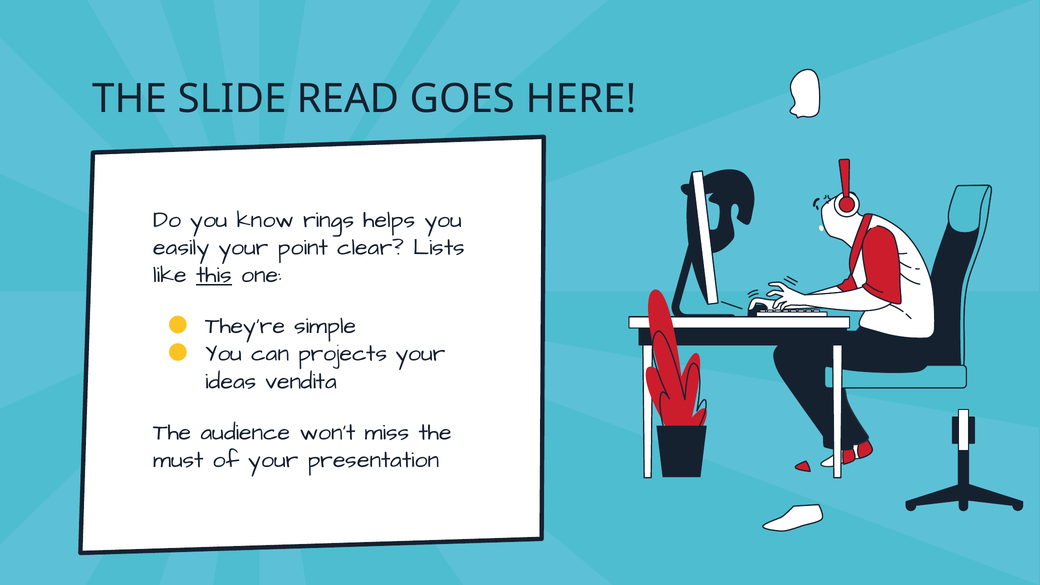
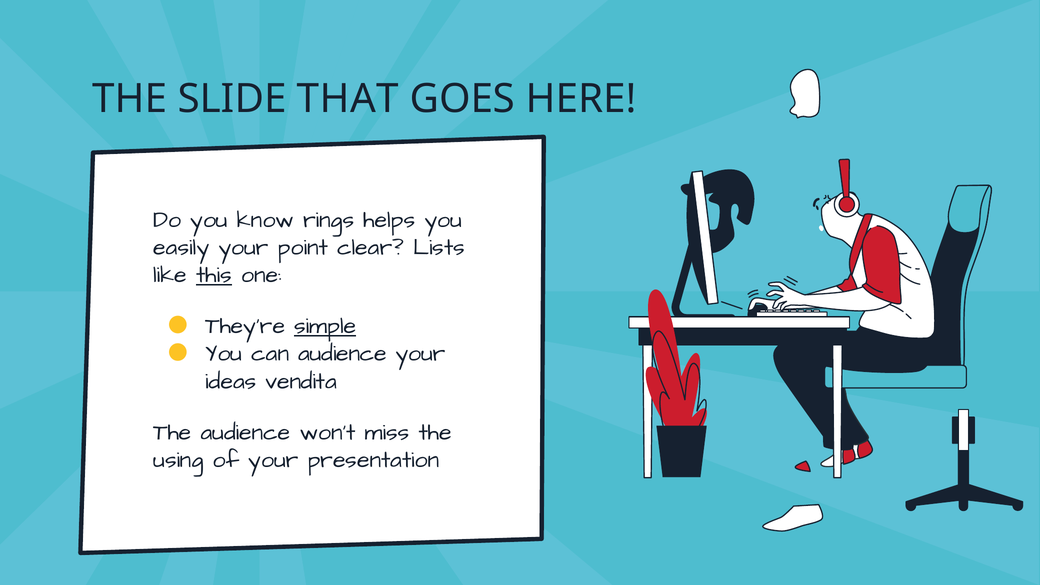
READ: READ -> THAT
simple underline: none -> present
can projects: projects -> audience
must: must -> using
